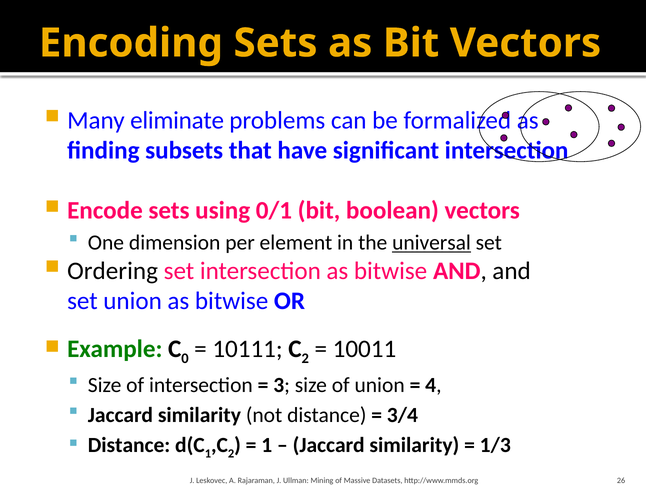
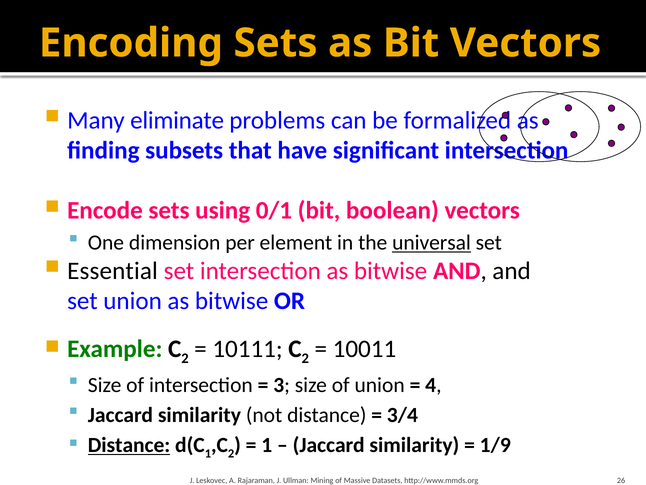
Ordering: Ordering -> Essential
0 at (185, 358): 0 -> 2
Distance at (129, 445) underline: none -> present
1/3: 1/3 -> 1/9
